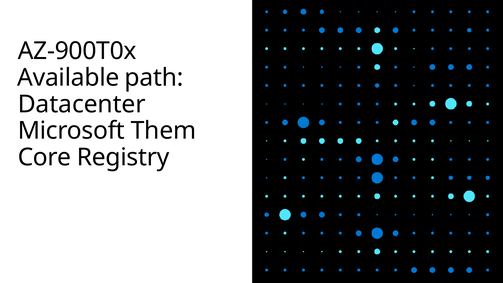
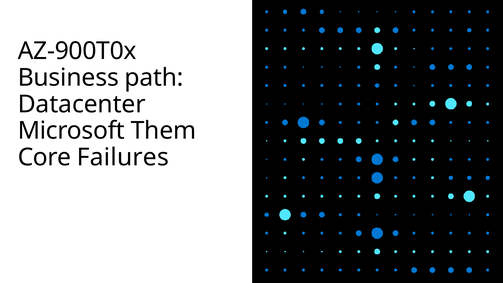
Available: Available -> Business
Registry: Registry -> Failures
